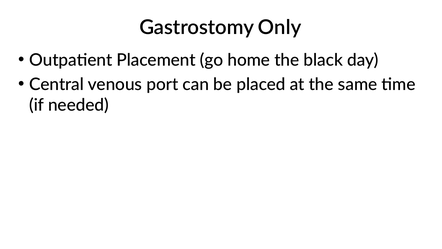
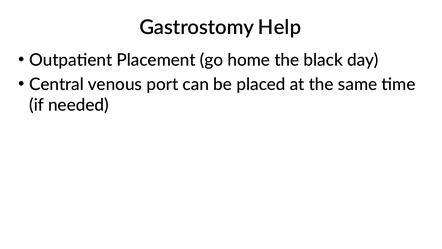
Only: Only -> Help
